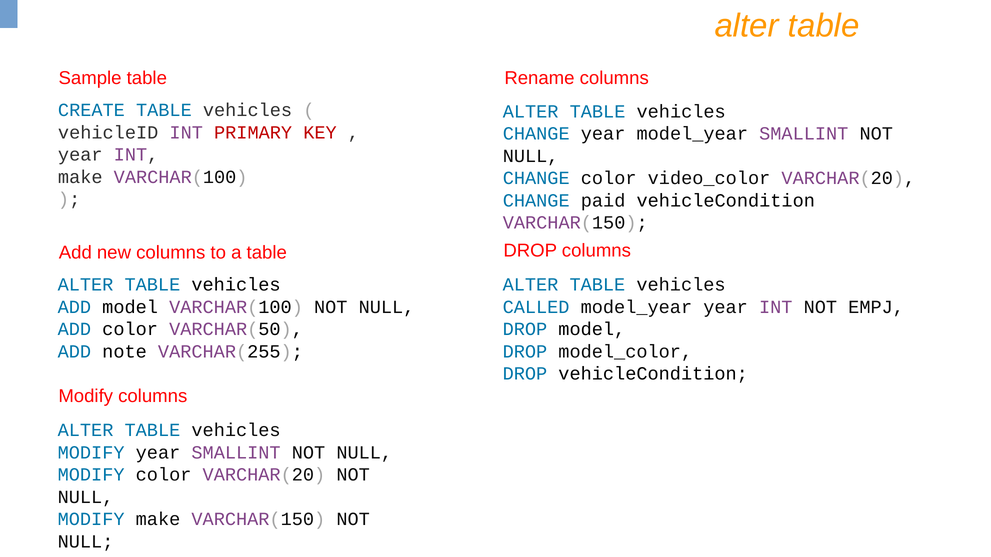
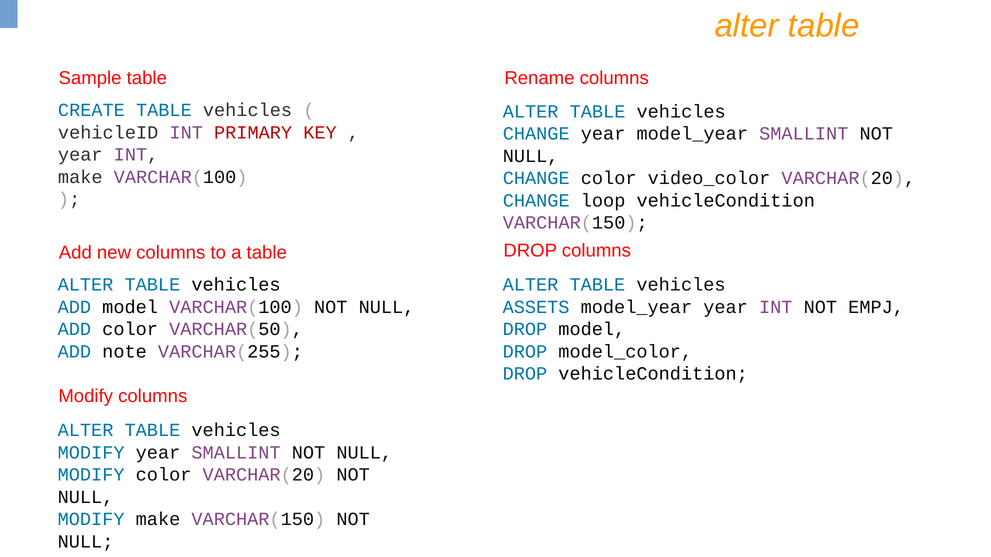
paid: paid -> loop
CALLED: CALLED -> ASSETS
